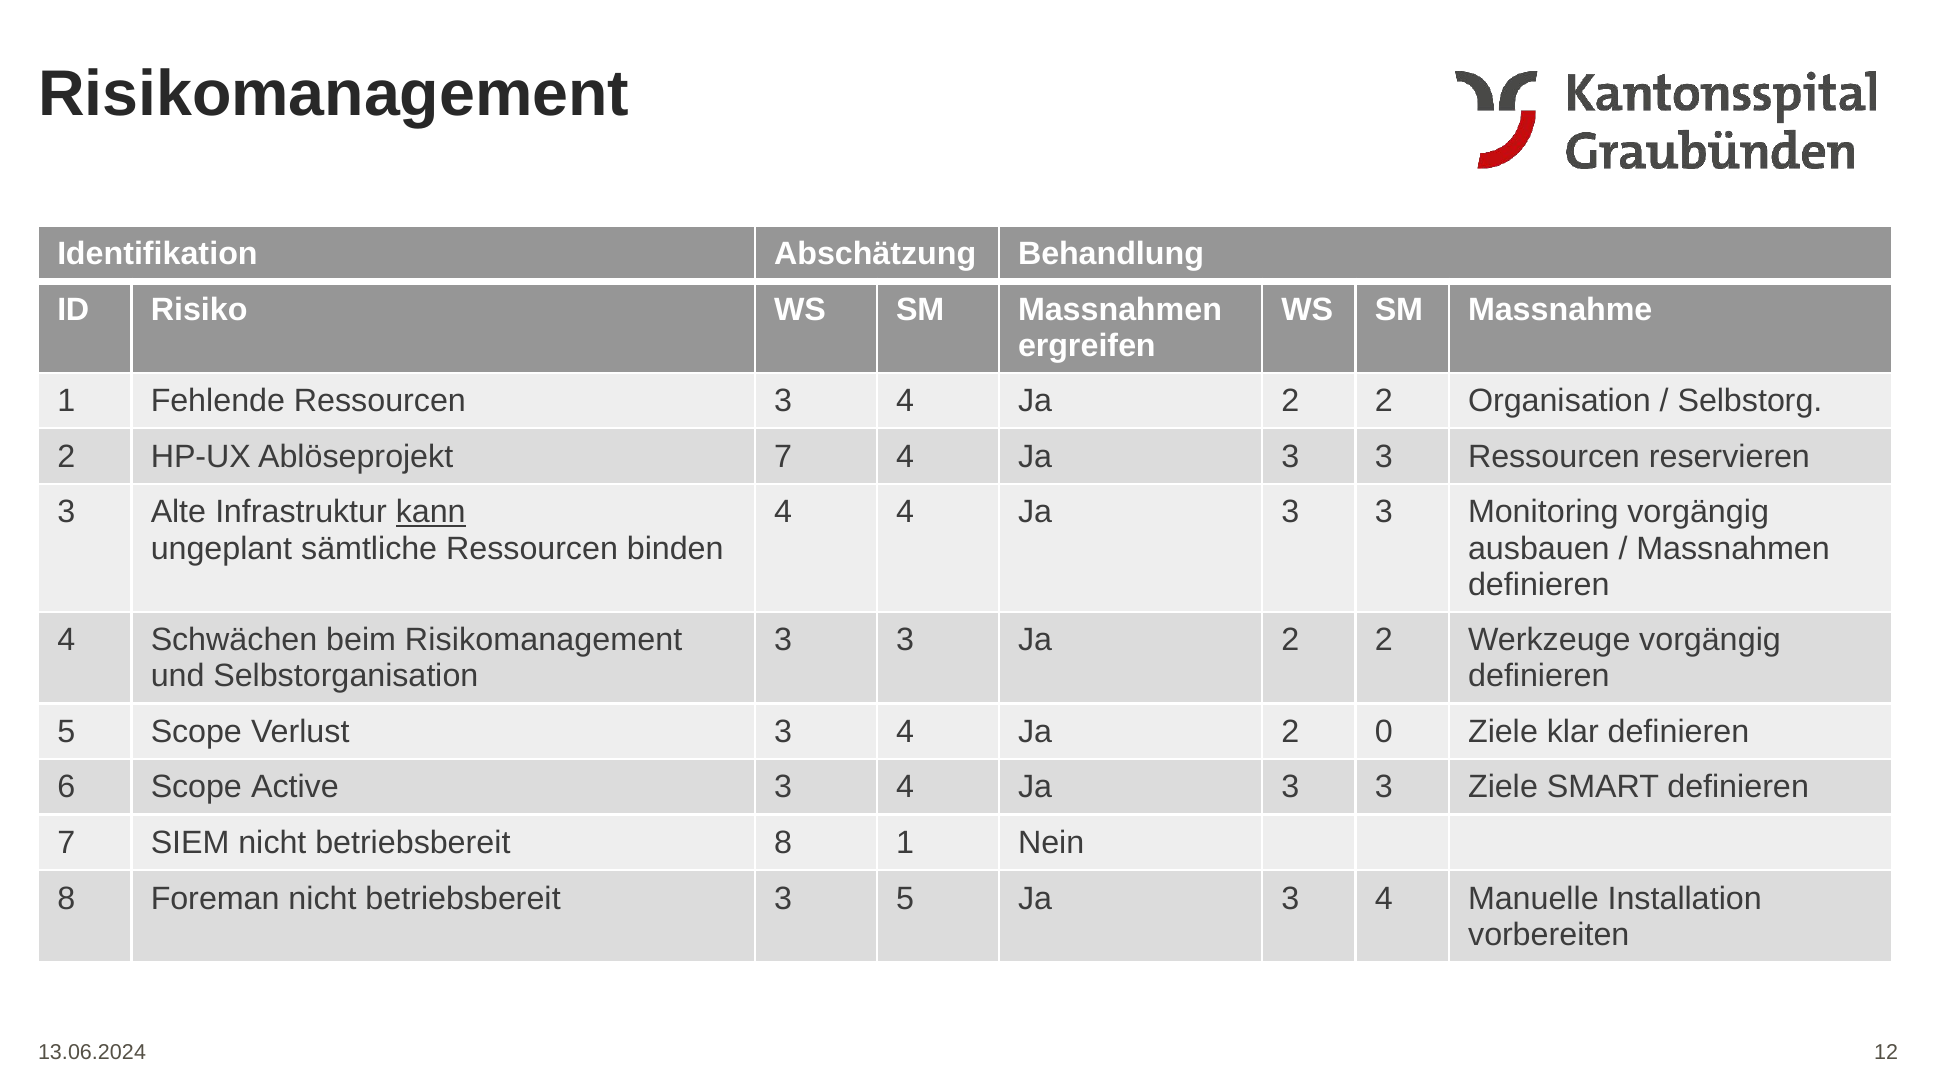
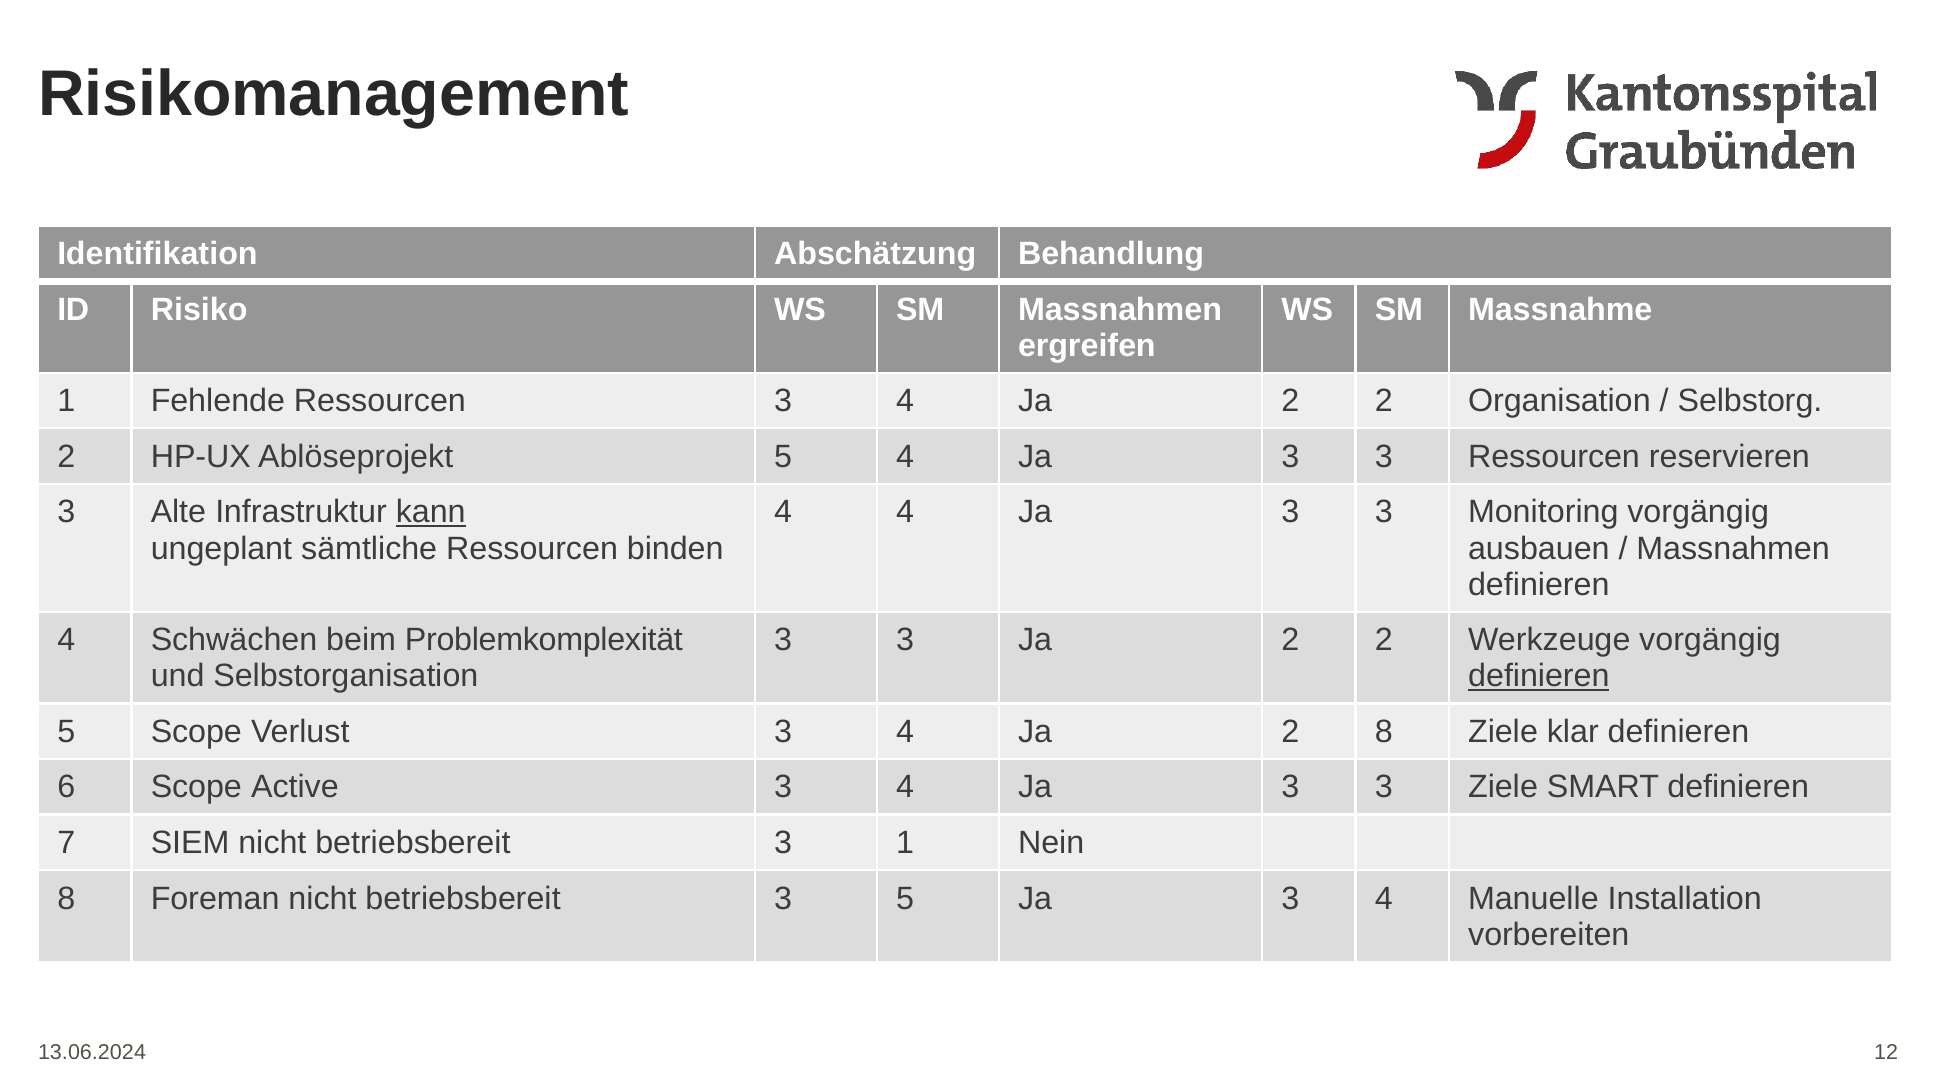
Ablöseprojekt 7: 7 -> 5
beim Risikomanagement: Risikomanagement -> Problemkomplexität
definieren at (1539, 676) underline: none -> present
2 0: 0 -> 8
SIEM nicht betriebsbereit 8: 8 -> 3
